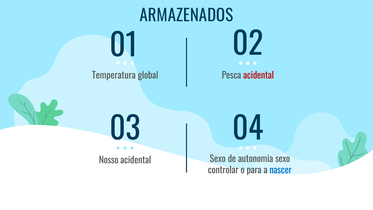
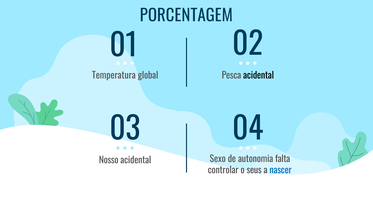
ARMAZENADOS: ARMAZENADOS -> PORCENTAGEM
acidental at (259, 76) colour: red -> black
autonomia sexo: sexo -> falta
para: para -> seus
